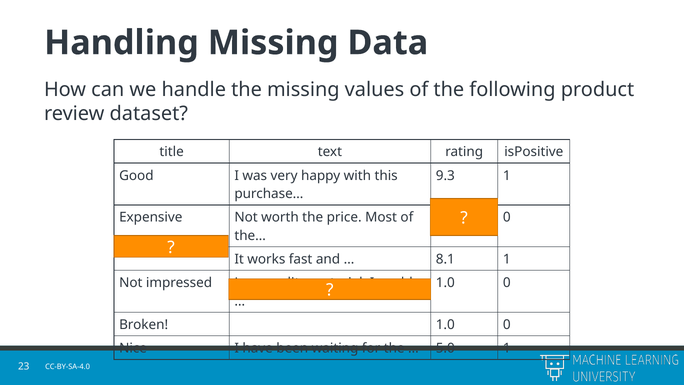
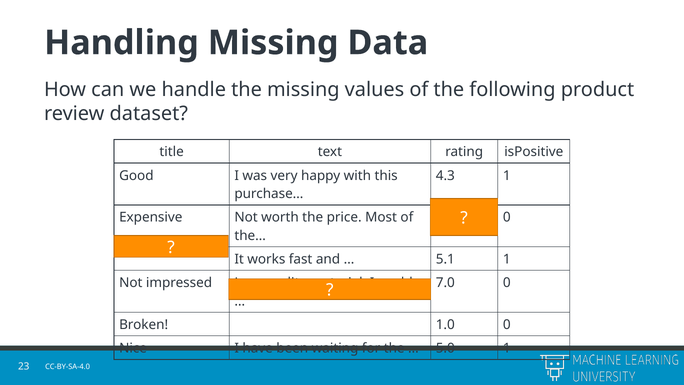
9.3: 9.3 -> 4.3
8.1: 8.1 -> 5.1
1.0 at (445, 283): 1.0 -> 7.0
